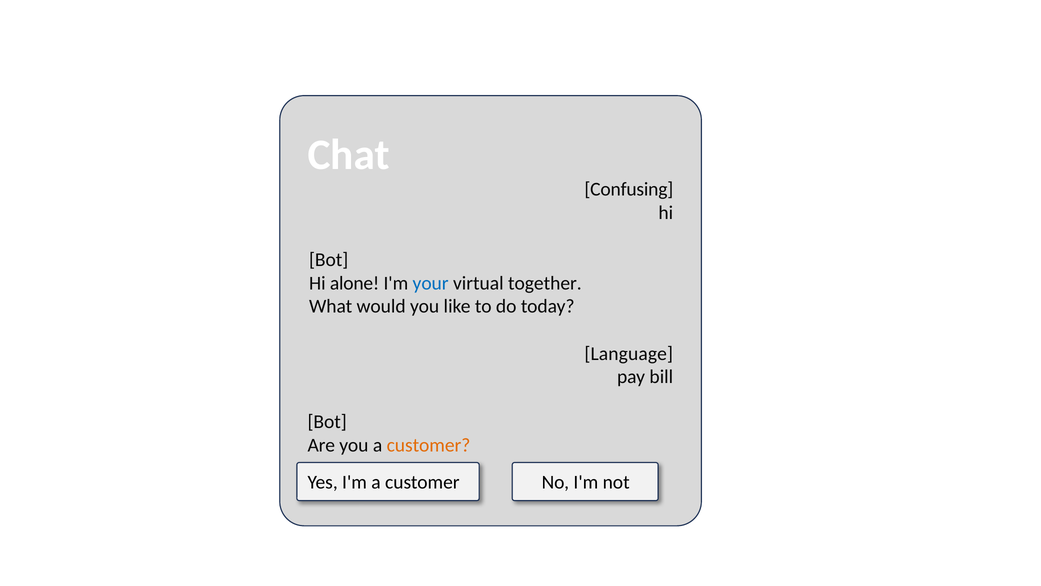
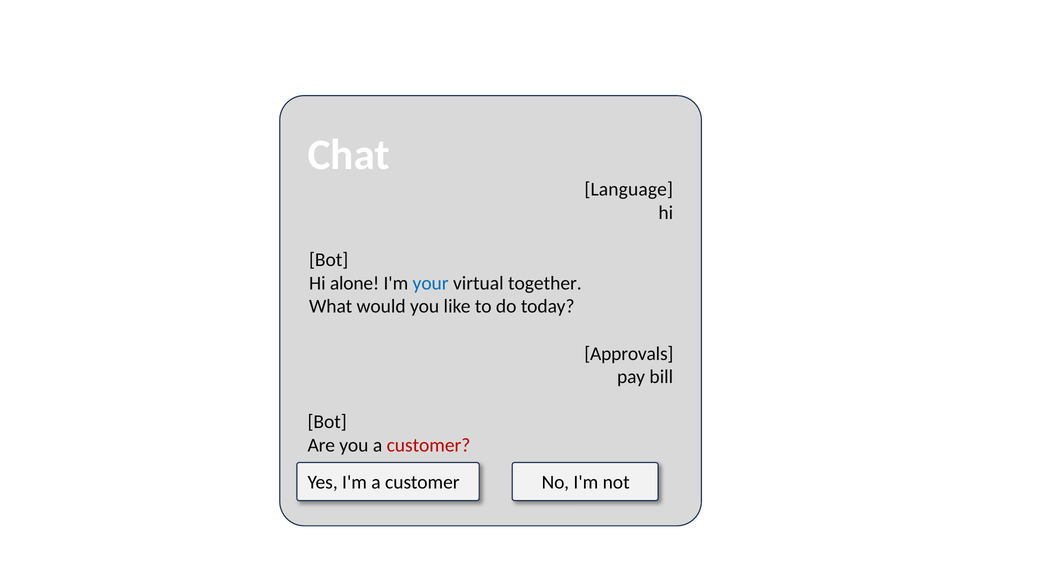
Confusing: Confusing -> Language
Language: Language -> Approvals
customer at (428, 445) colour: orange -> red
